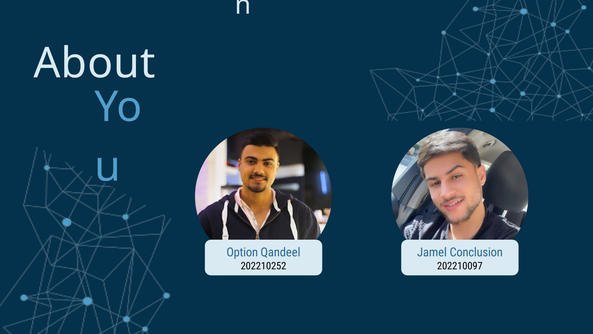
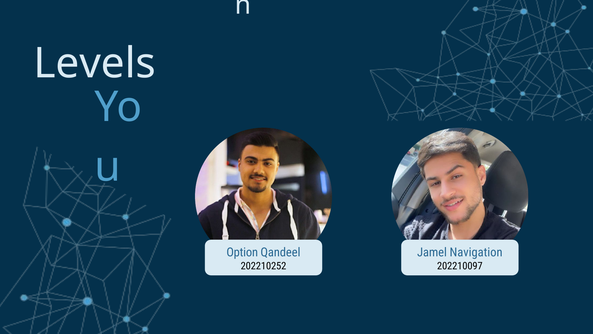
About: About -> Levels
Conclusion: Conclusion -> Navigation
